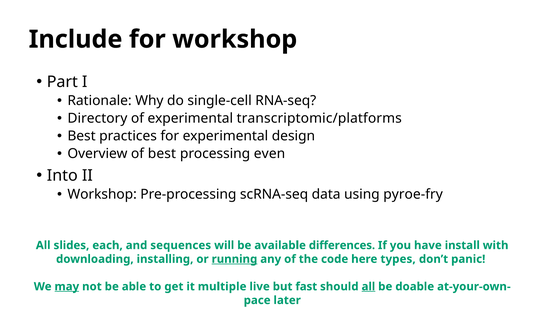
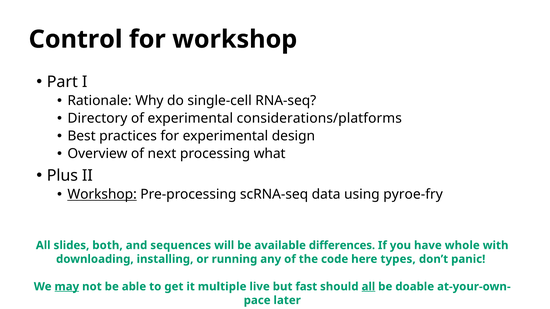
Include: Include -> Control
transcriptomic/platforms: transcriptomic/platforms -> considerations/platforms
of best: best -> next
even: even -> what
Into: Into -> Plus
Workshop at (102, 195) underline: none -> present
each: each -> both
install: install -> whole
running underline: present -> none
